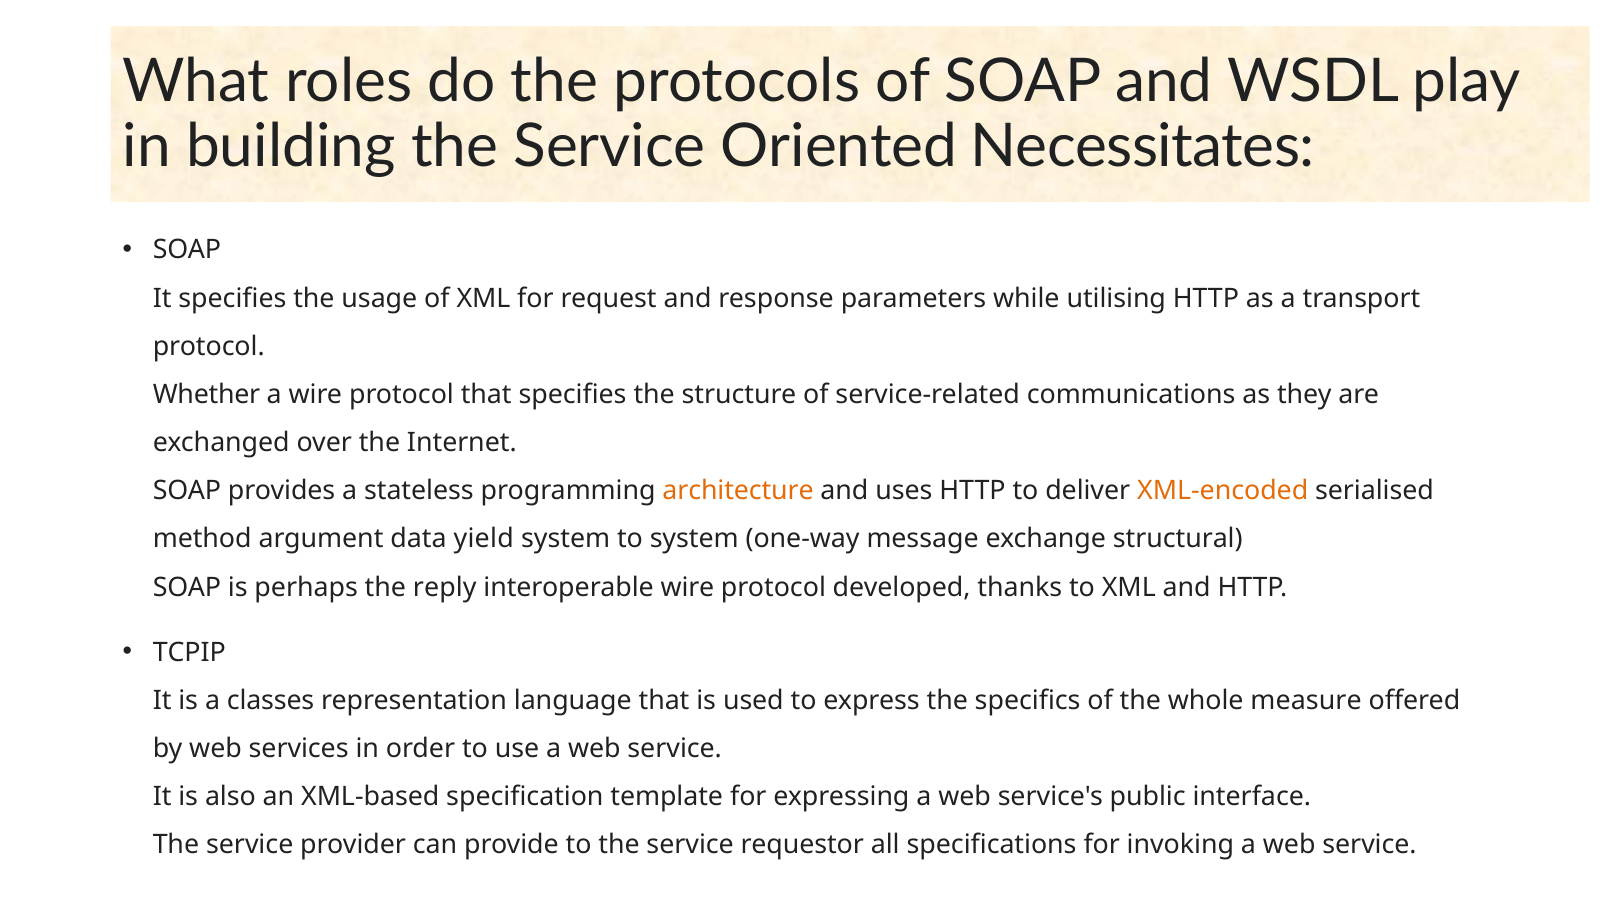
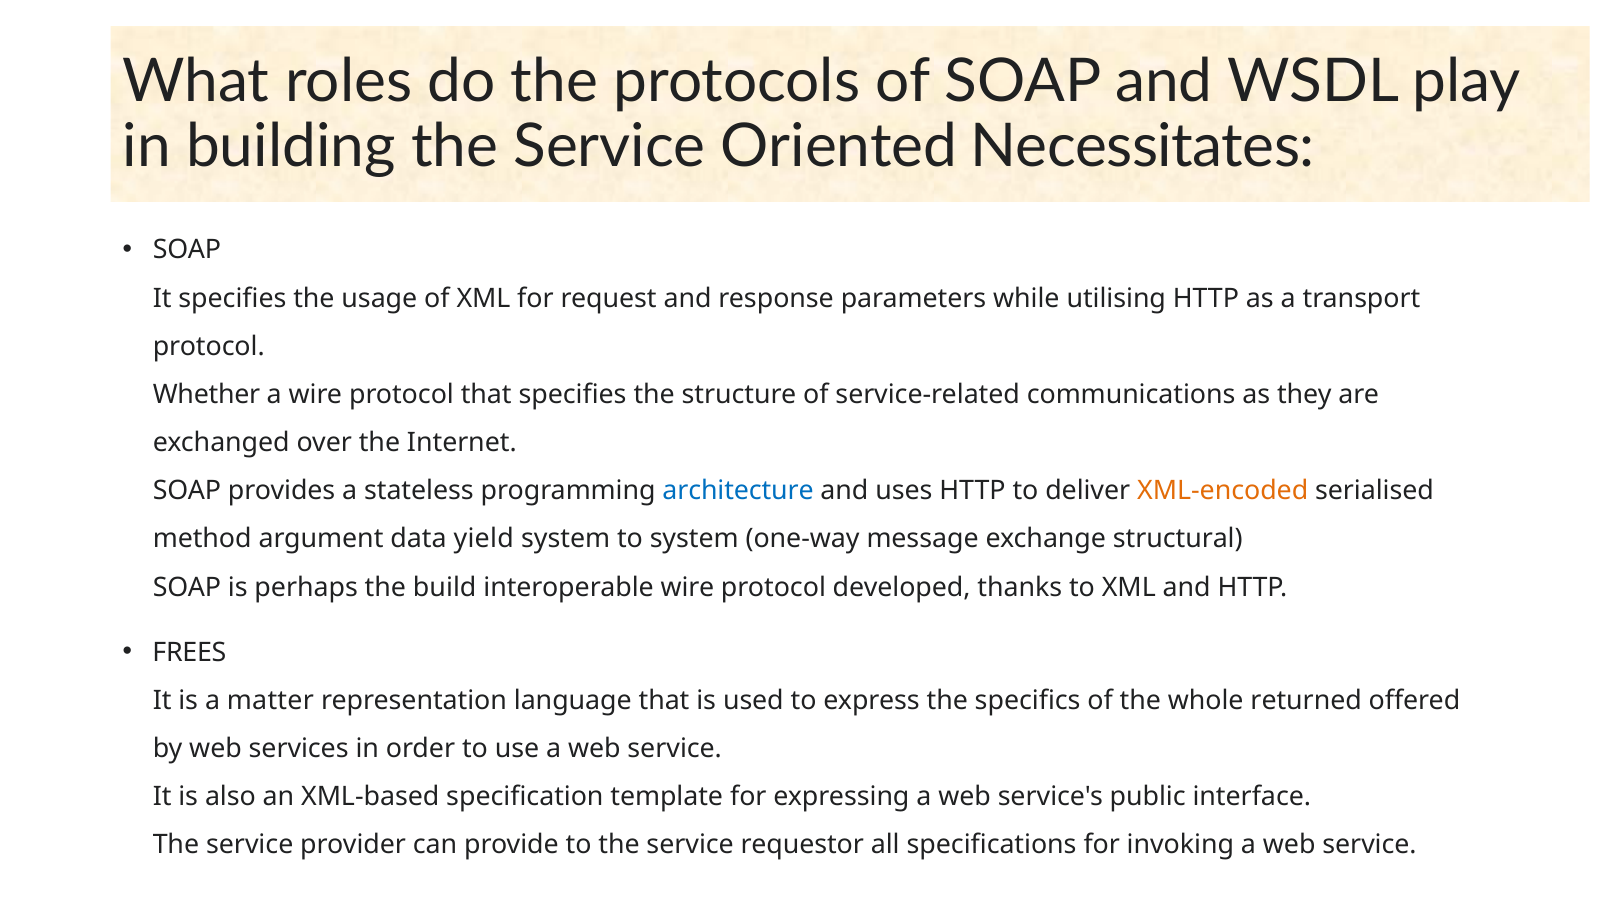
architecture colour: orange -> blue
reply: reply -> build
TCPIP: TCPIP -> FREES
classes: classes -> matter
measure: measure -> returned
